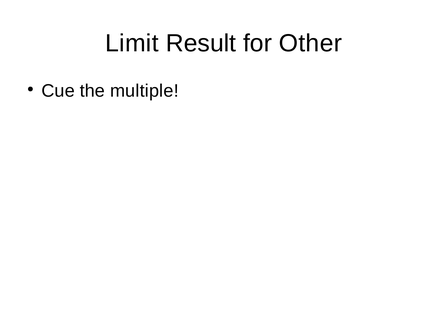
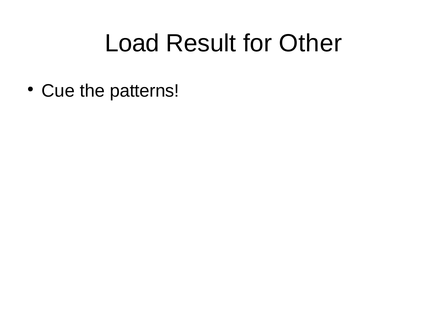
Limit: Limit -> Load
multiple: multiple -> patterns
